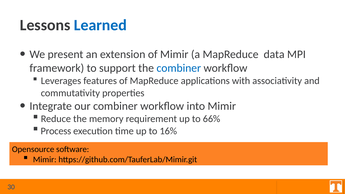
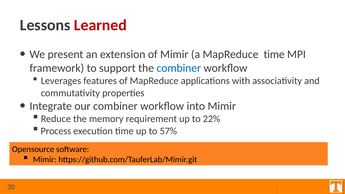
Learned colour: blue -> red
MapReduce data: data -> time
66%: 66% -> 22%
16%: 16% -> 57%
